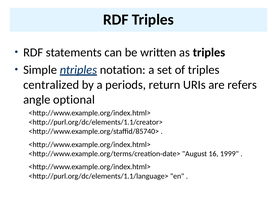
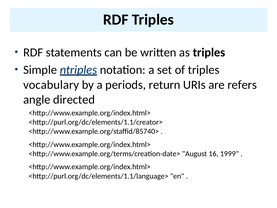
centralized: centralized -> vocabulary
optional: optional -> directed
